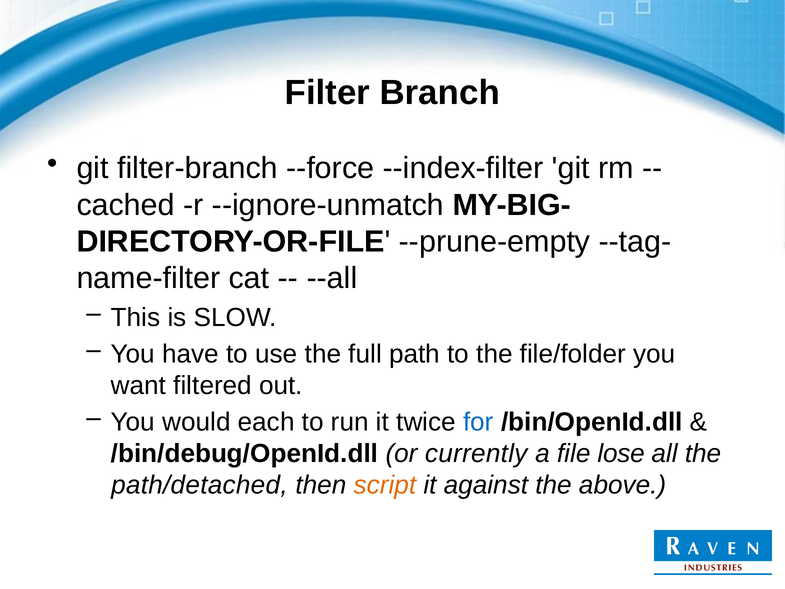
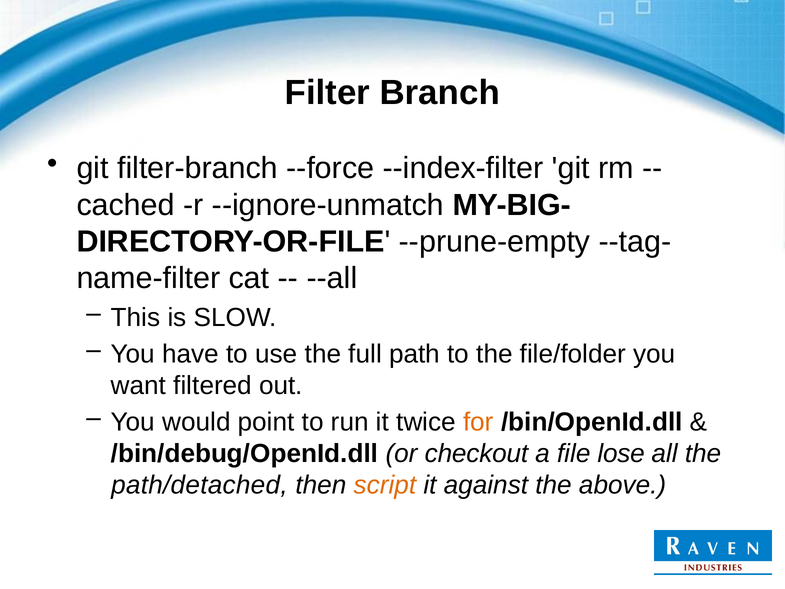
each: each -> point
for colour: blue -> orange
currently: currently -> checkout
